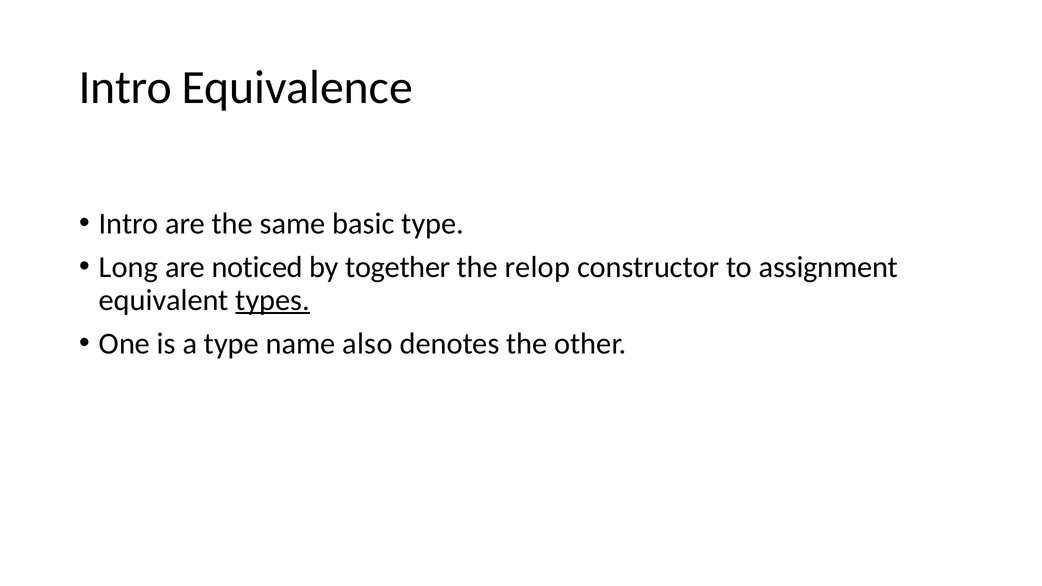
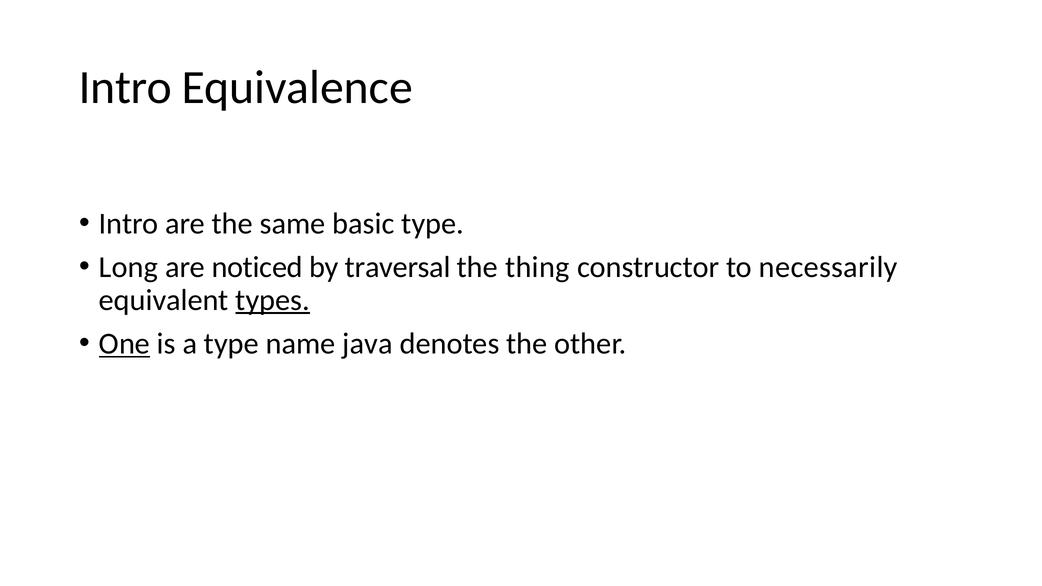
together: together -> traversal
relop: relop -> thing
assignment: assignment -> necessarily
One underline: none -> present
also: also -> java
